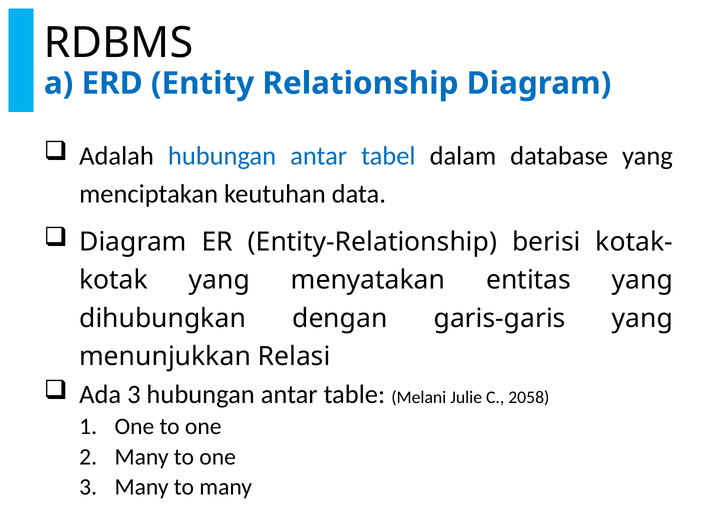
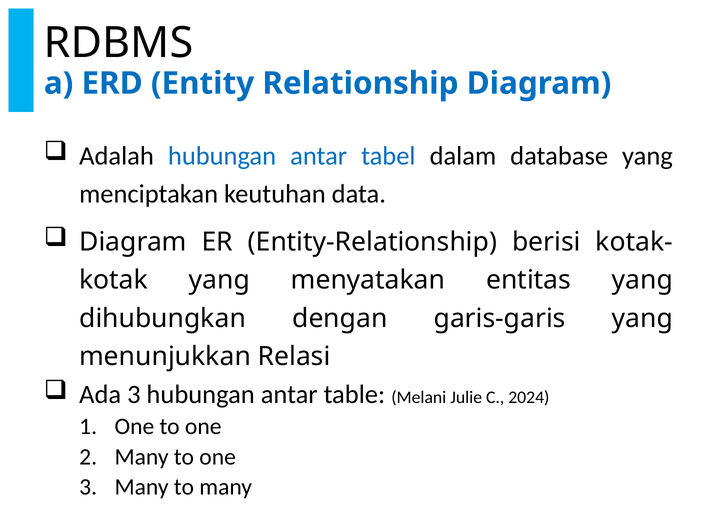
2058: 2058 -> 2024
